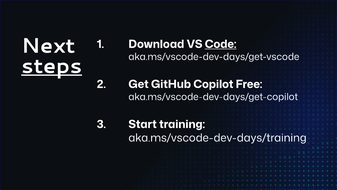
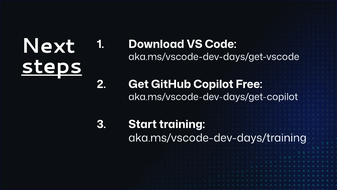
Code underline: present -> none
